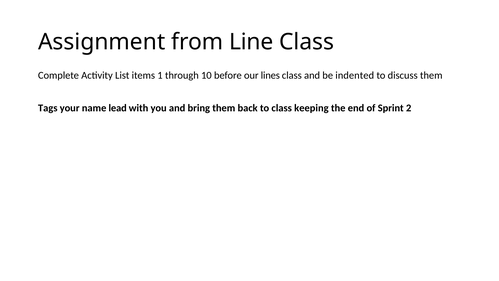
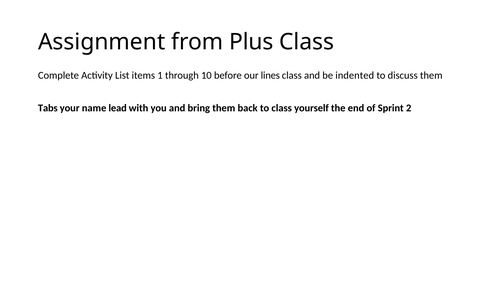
Line: Line -> Plus
Tags: Tags -> Tabs
keeping: keeping -> yourself
